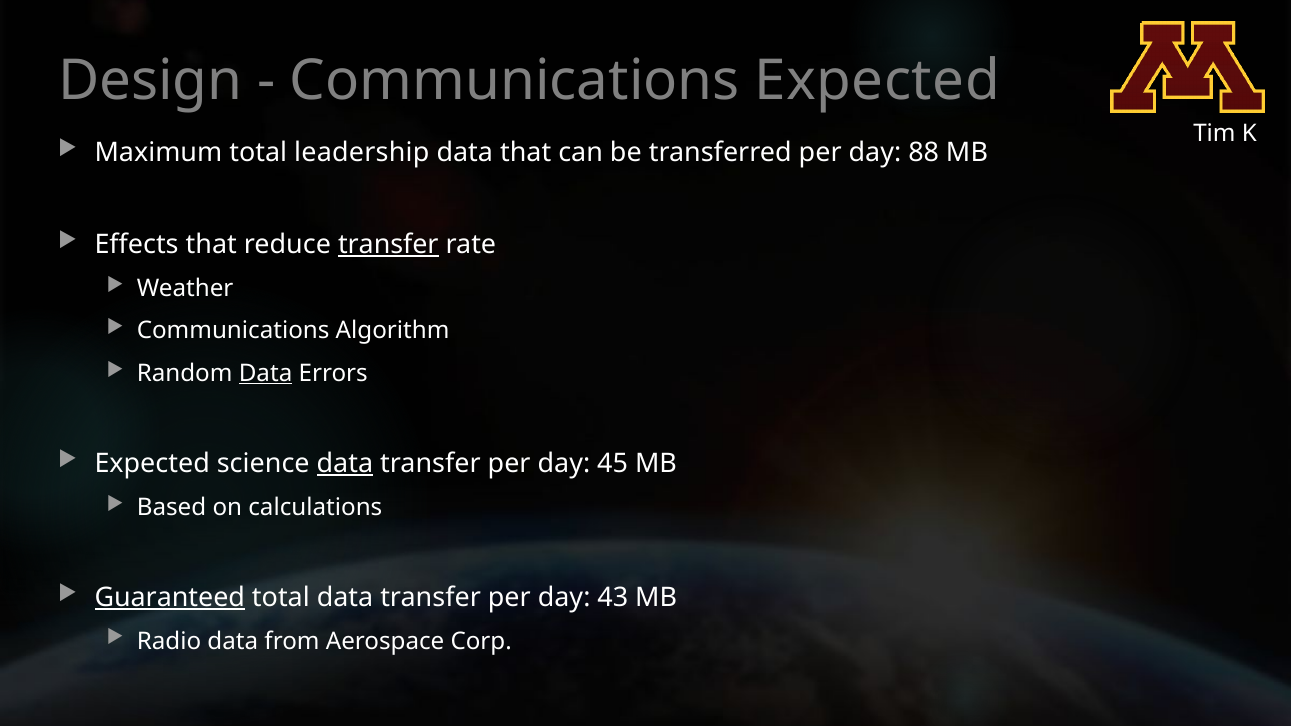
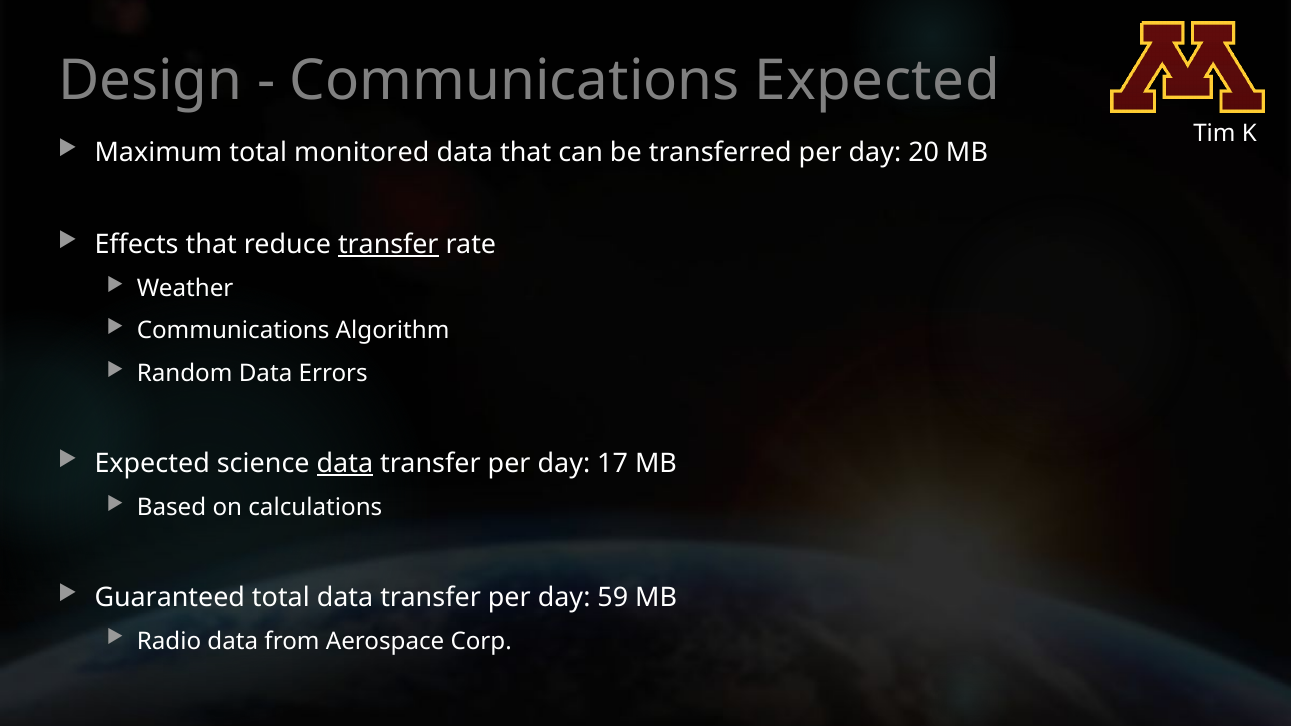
leadership: leadership -> monitored
88: 88 -> 20
Data at (266, 373) underline: present -> none
45: 45 -> 17
Guaranteed underline: present -> none
43: 43 -> 59
